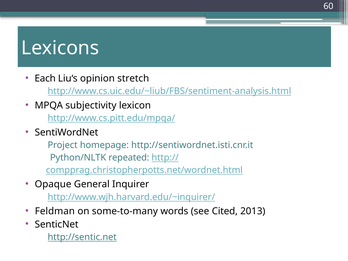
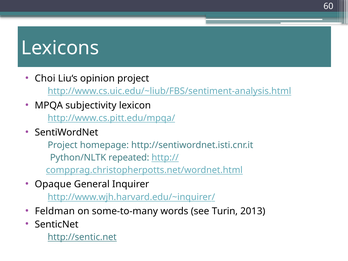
Each: Each -> Choi
opinion stretch: stretch -> project
Cited: Cited -> Turin
